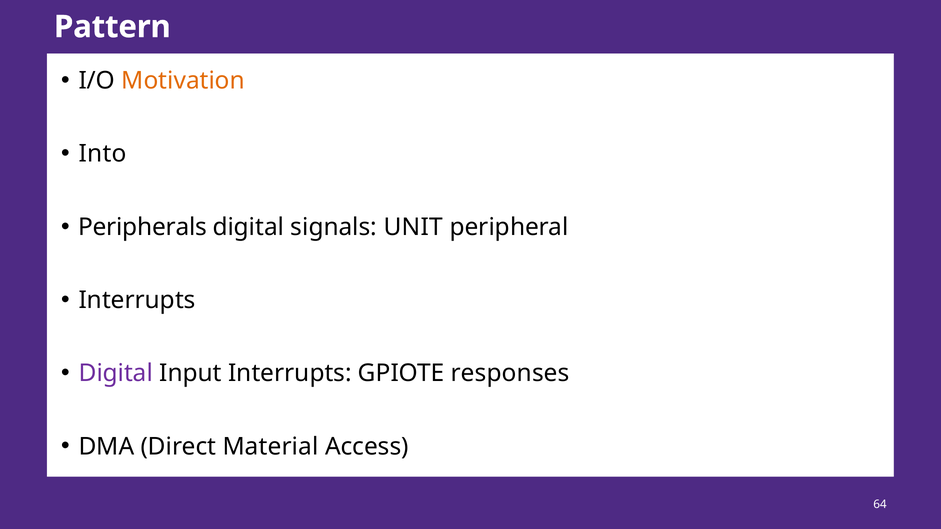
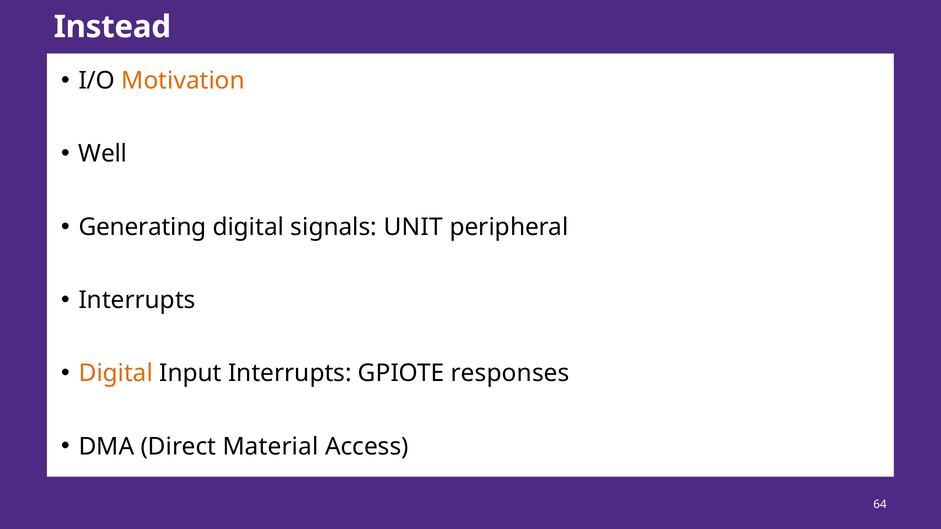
Pattern: Pattern -> Instead
Into: Into -> Well
Peripherals: Peripherals -> Generating
Digital at (116, 374) colour: purple -> orange
